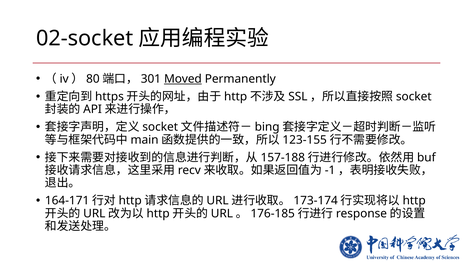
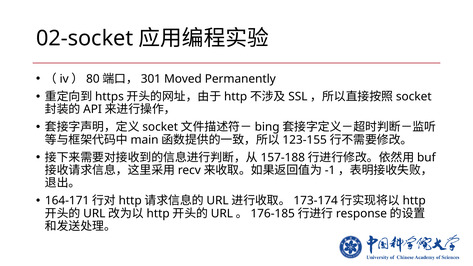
Moved underline: present -> none
